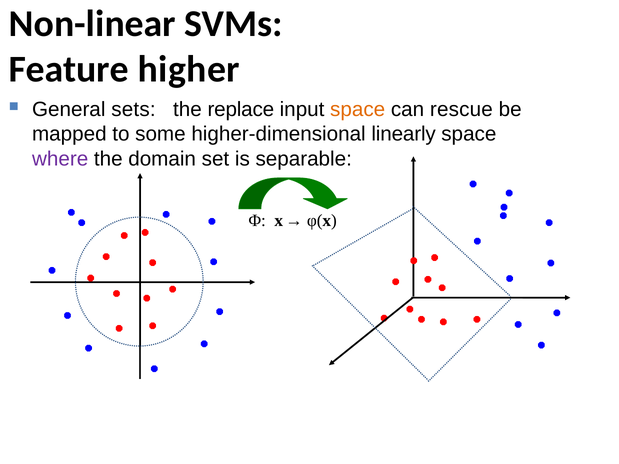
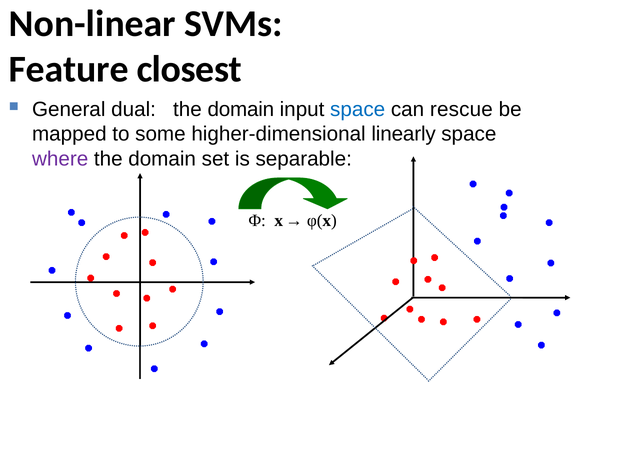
higher: higher -> closest
sets: sets -> dual
replace at (241, 109): replace -> domain
space at (358, 109) colour: orange -> blue
